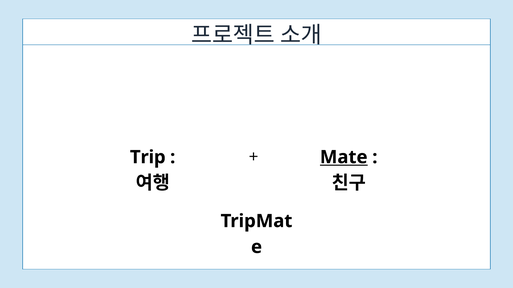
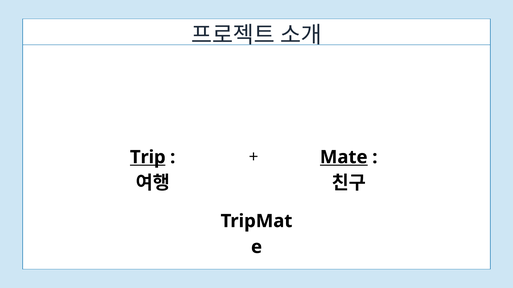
Trip underline: none -> present
